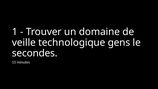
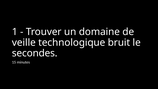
gens: gens -> bruit
